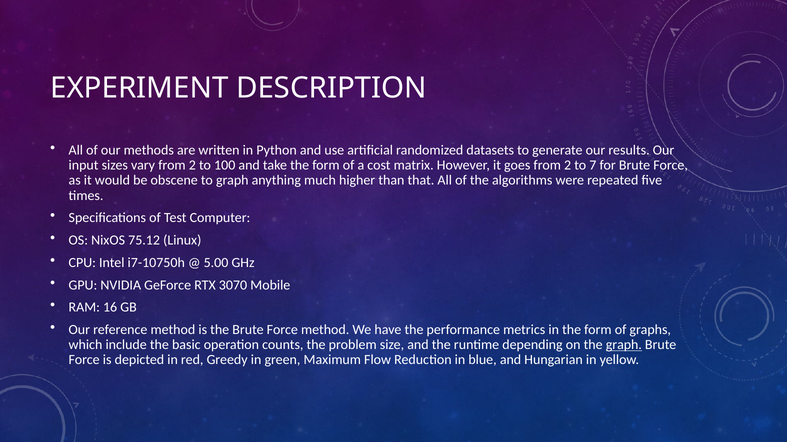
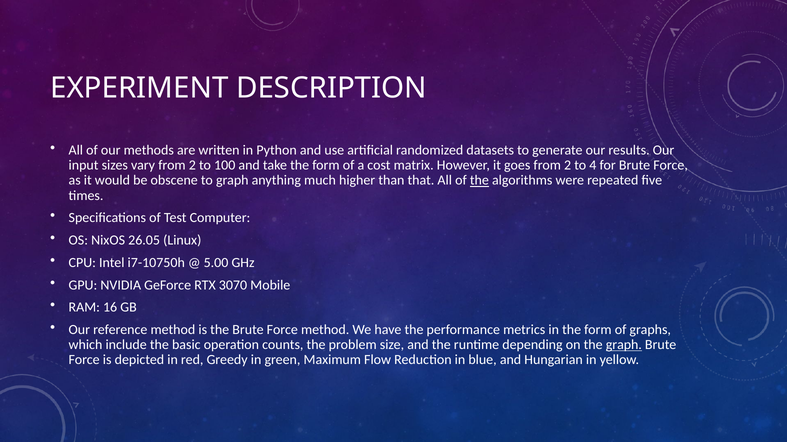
7: 7 -> 4
the at (479, 181) underline: none -> present
75.12: 75.12 -> 26.05
